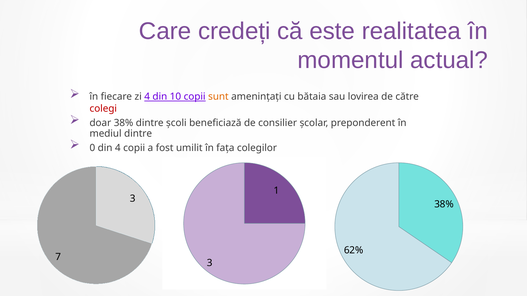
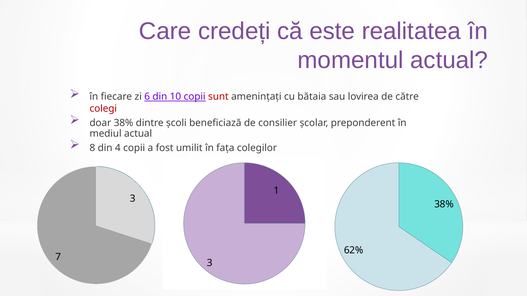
zi 4: 4 -> 6
sunt colour: orange -> red
mediul dintre: dintre -> actual
0: 0 -> 8
